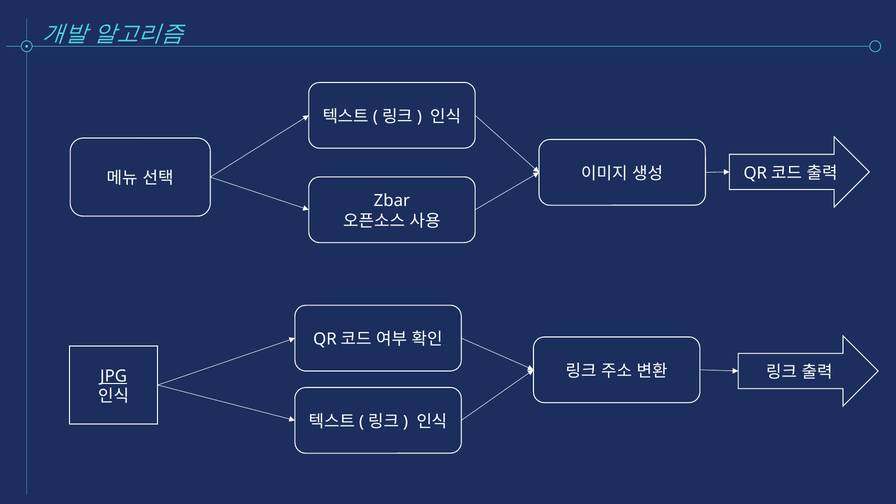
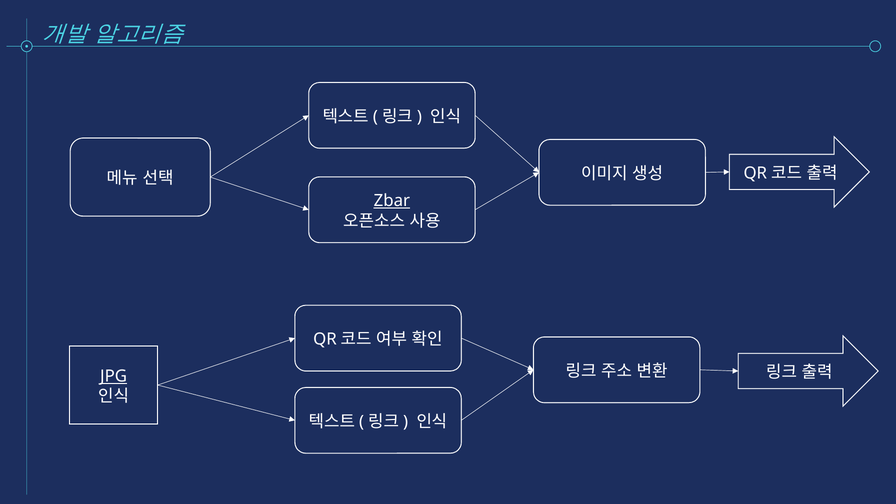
Zbar underline: none -> present
